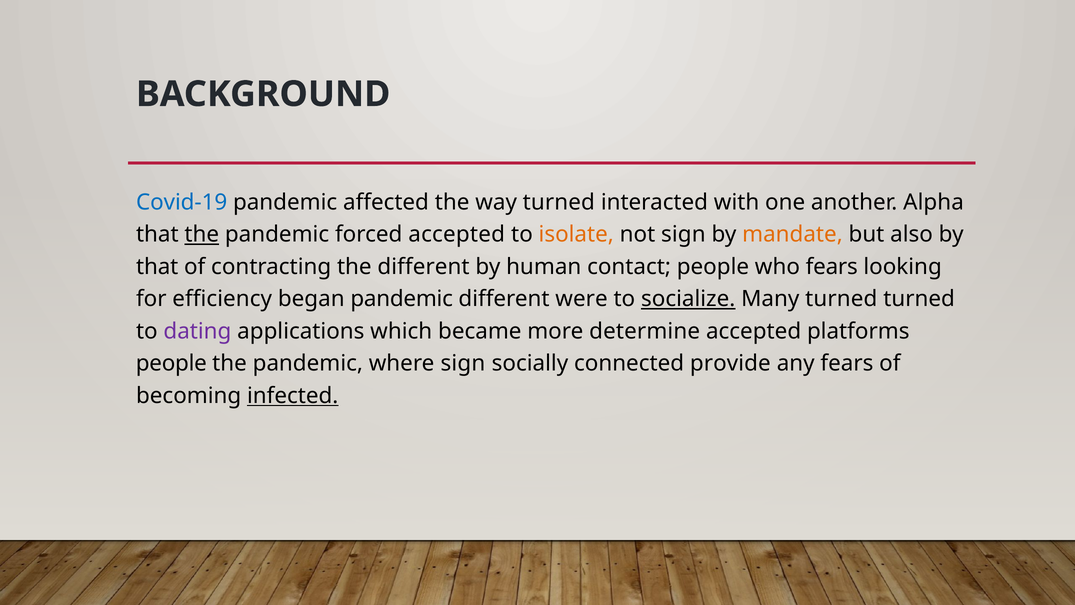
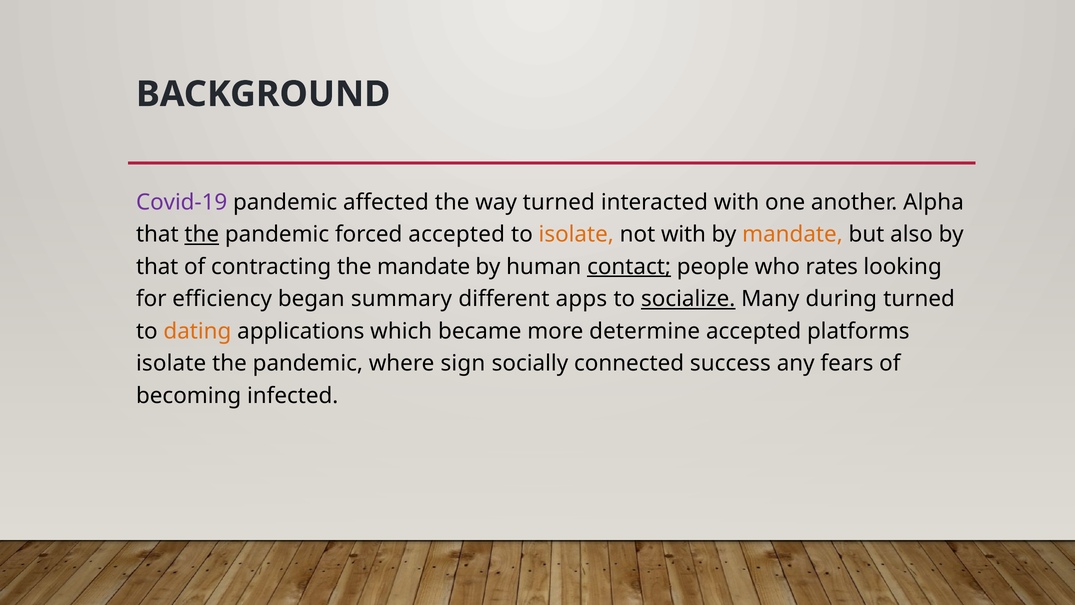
Covid-19 colour: blue -> purple
not sign: sign -> with
the different: different -> mandate
contact underline: none -> present
who fears: fears -> rates
began pandemic: pandemic -> summary
were: were -> apps
Many turned: turned -> during
dating colour: purple -> orange
people at (171, 363): people -> isolate
provide: provide -> success
infected underline: present -> none
